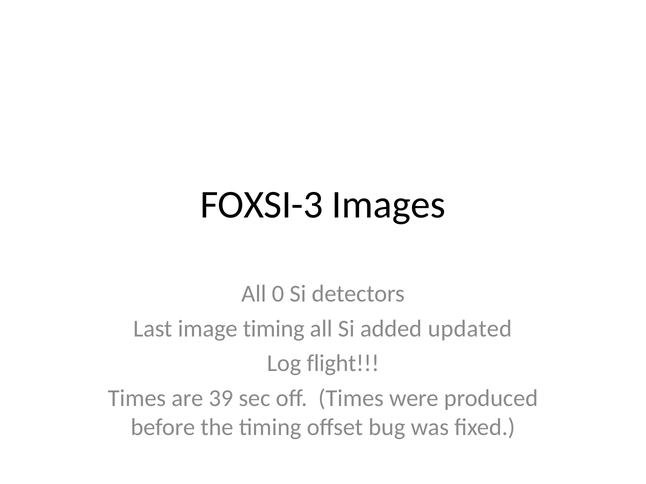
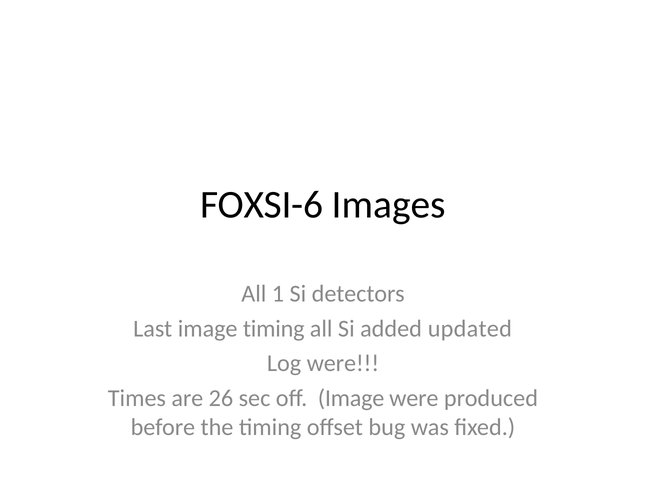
FOXSI-3: FOXSI-3 -> FOXSI-6
0: 0 -> 1
Log flight: flight -> were
39: 39 -> 26
off Times: Times -> Image
